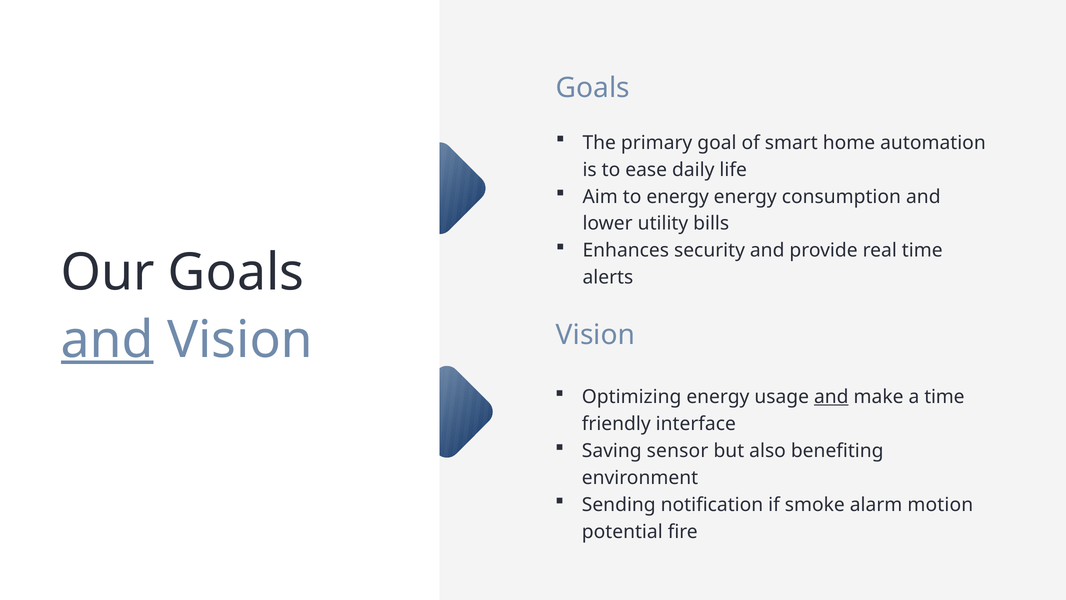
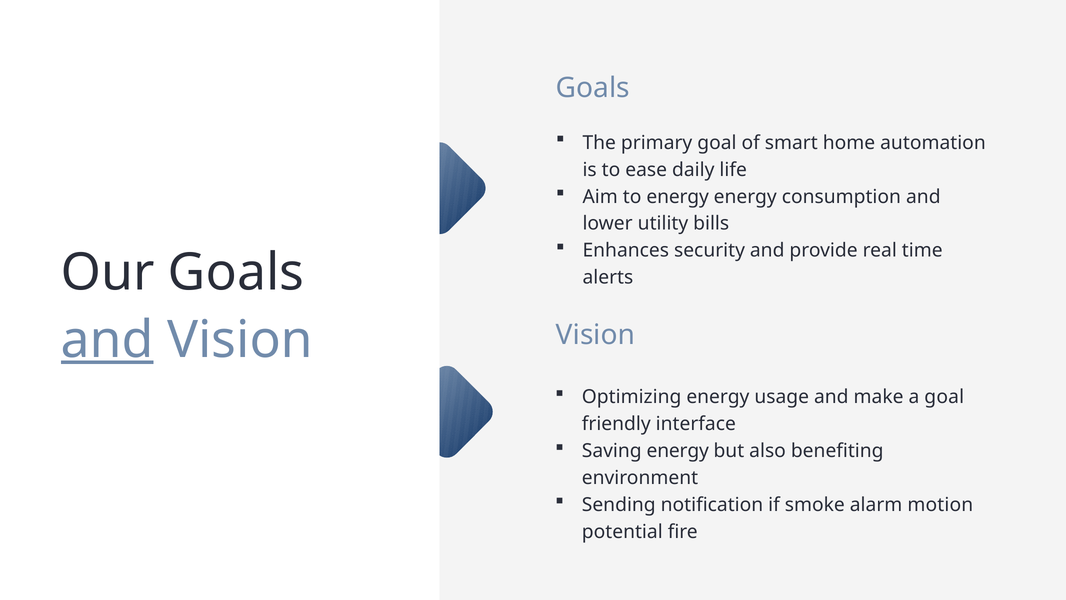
and at (831, 397) underline: present -> none
a time: time -> goal
Saving sensor: sensor -> energy
